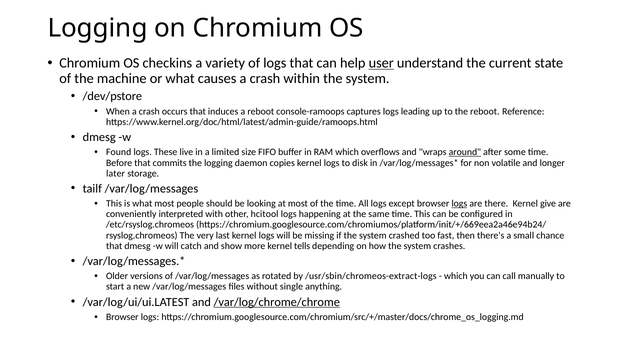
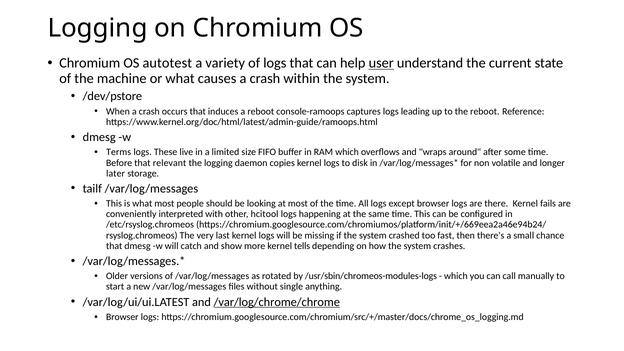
checkins: checkins -> autotest
Found: Found -> Terms
around underline: present -> none
commits: commits -> relevant
logs at (459, 204) underline: present -> none
give: give -> fails
/usr/sbin/chromeos-extract-logs: /usr/sbin/chromeos-extract-logs -> /usr/sbin/chromeos-modules-logs
